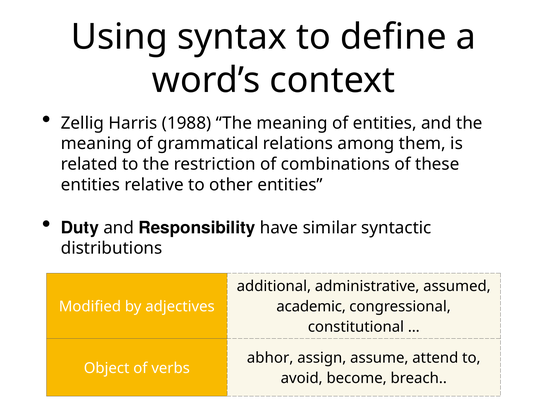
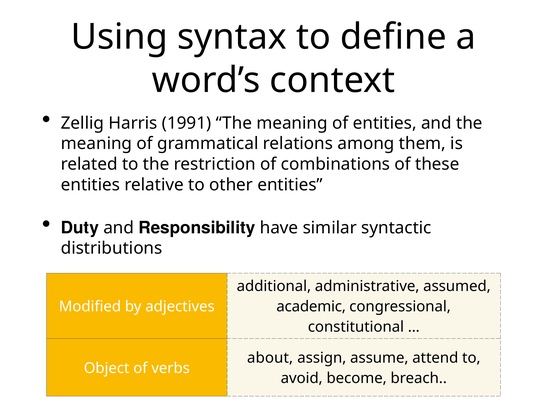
1988: 1988 -> 1991
abhor: abhor -> about
